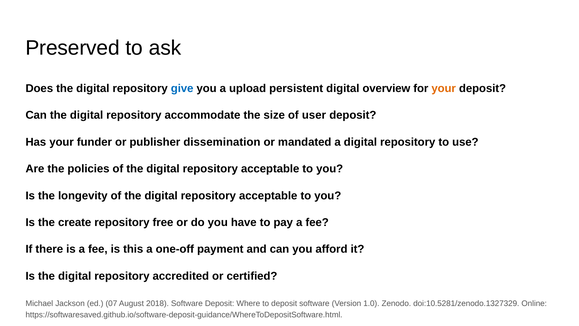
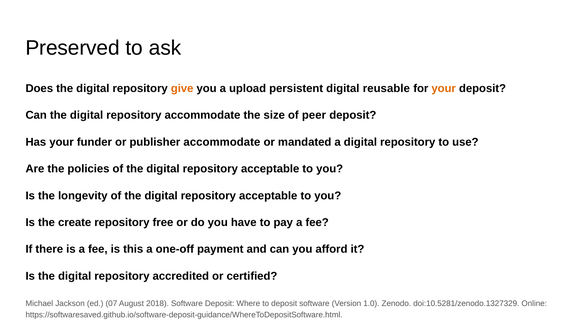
give colour: blue -> orange
overview: overview -> reusable
user: user -> peer
publisher dissemination: dissemination -> accommodate
